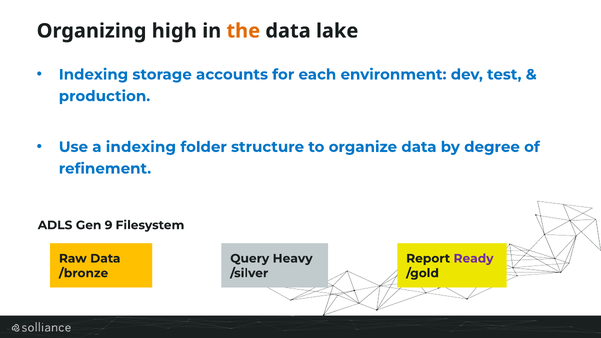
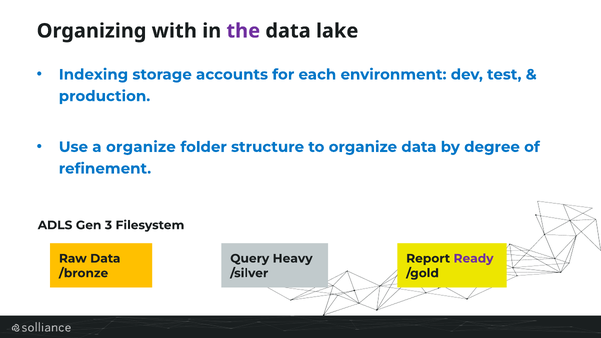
high: high -> with
the colour: orange -> purple
a indexing: indexing -> organize
9: 9 -> 3
